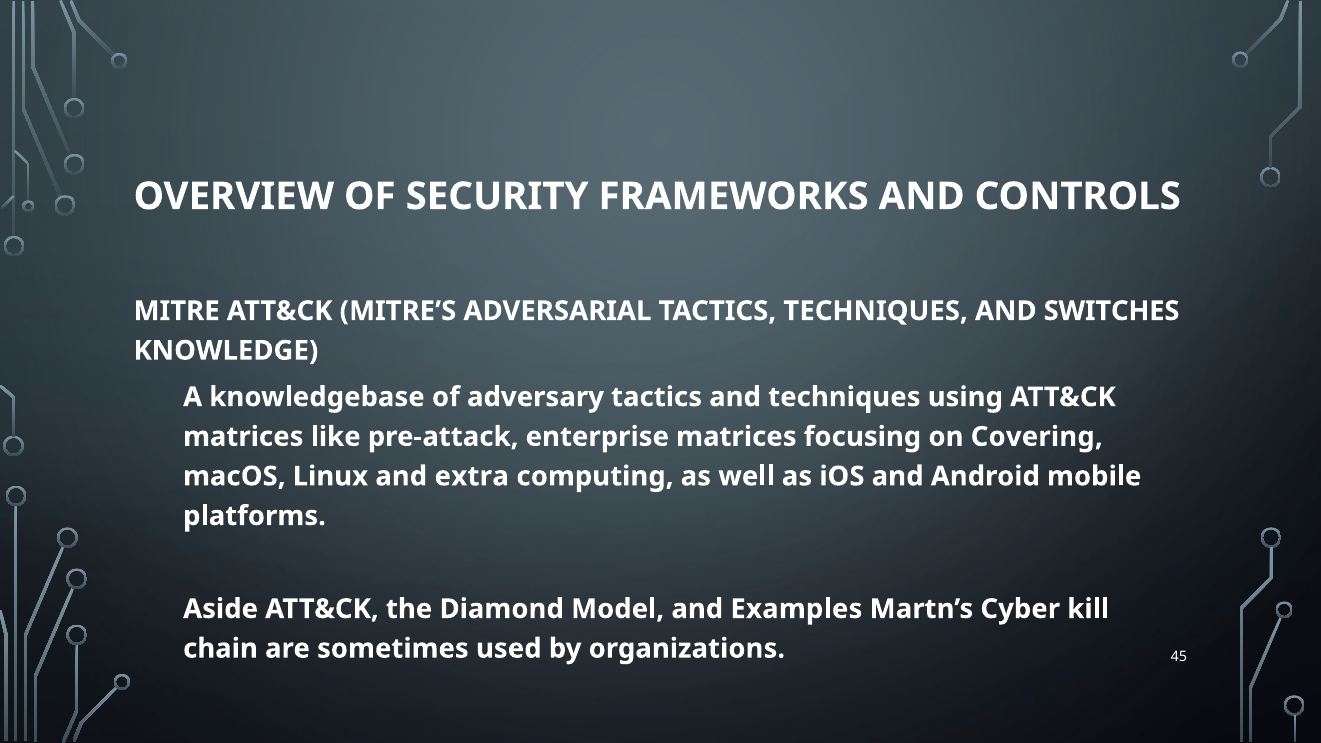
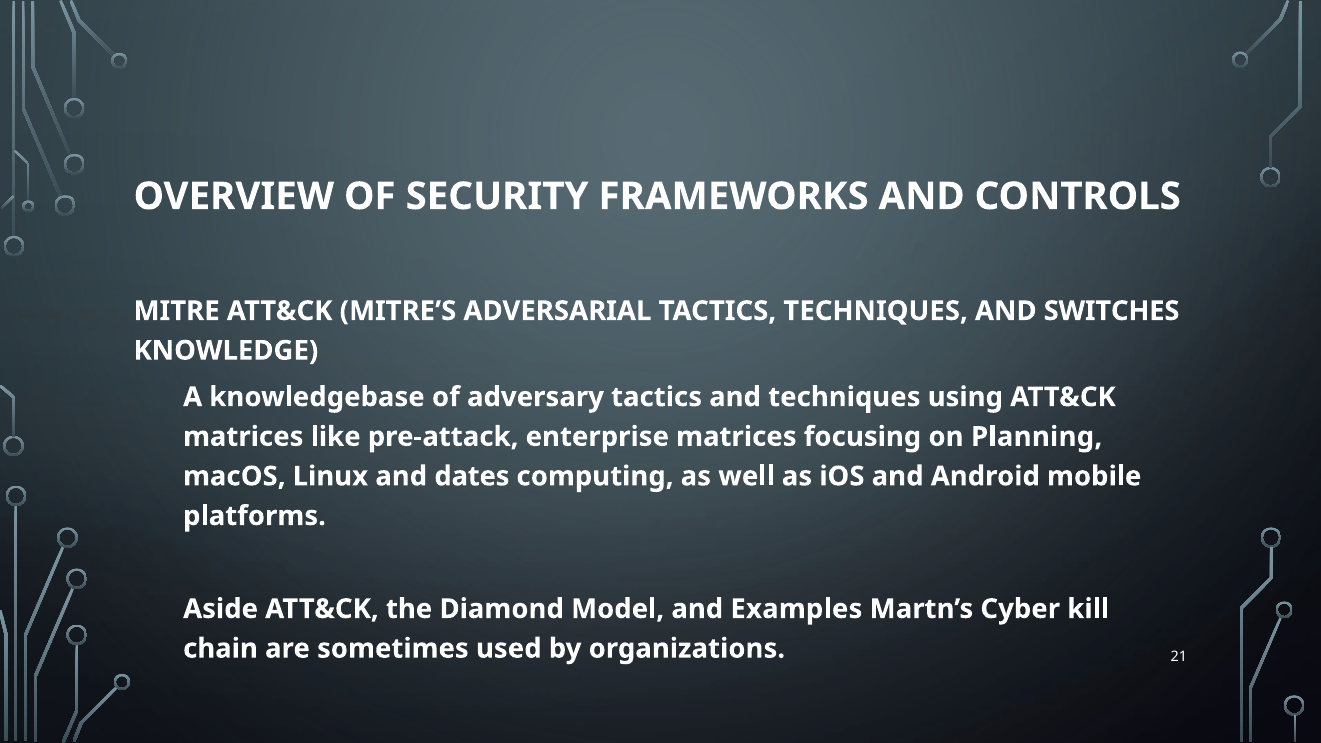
Covering: Covering -> Planning
extra: extra -> dates
45: 45 -> 21
